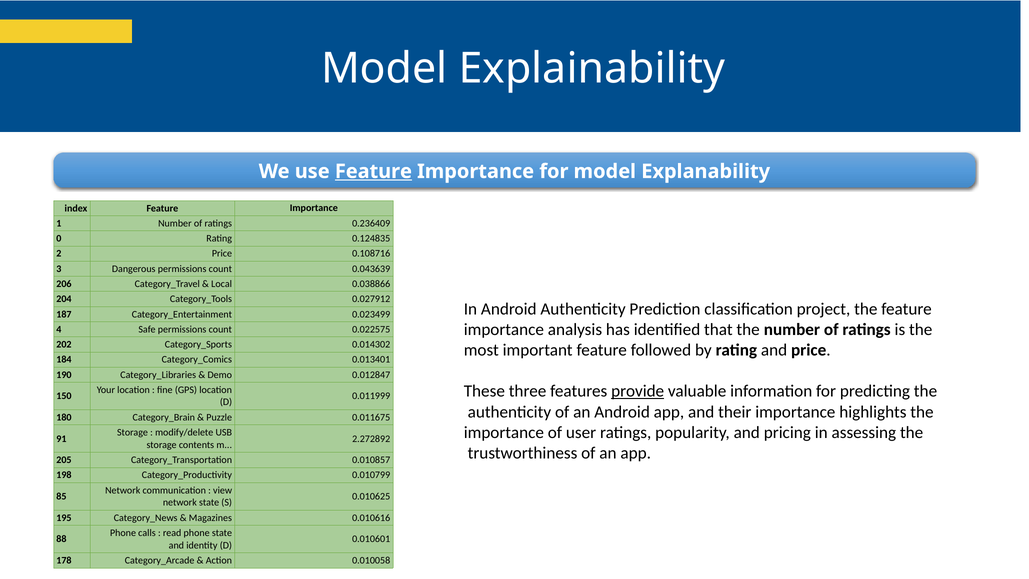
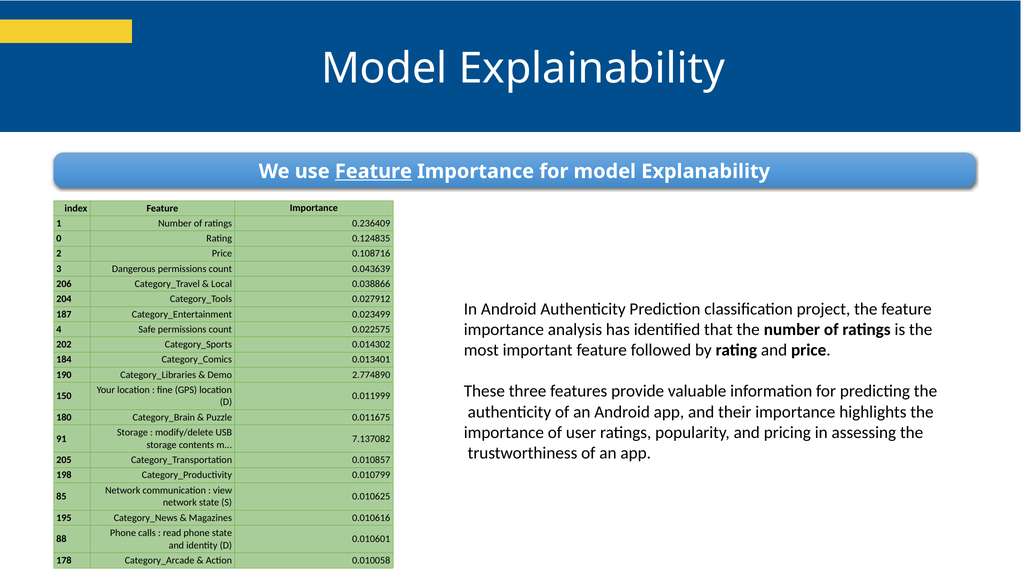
0.012847: 0.012847 -> 2.774890
provide underline: present -> none
2.272892: 2.272892 -> 7.137082
